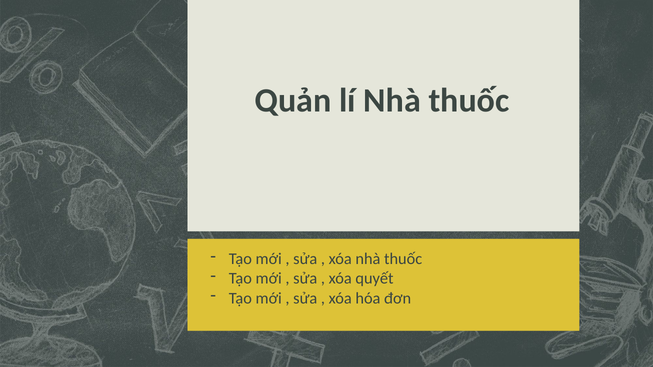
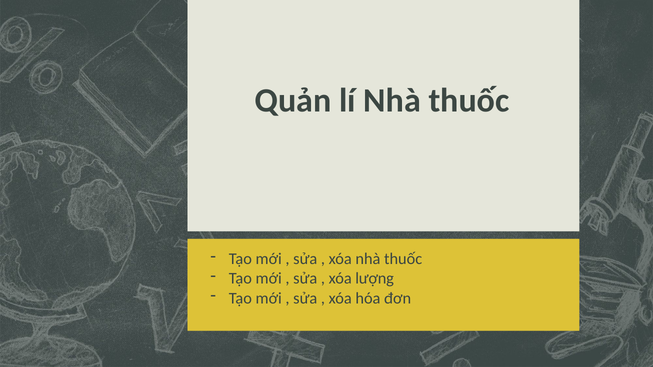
quyết: quyết -> lượng
